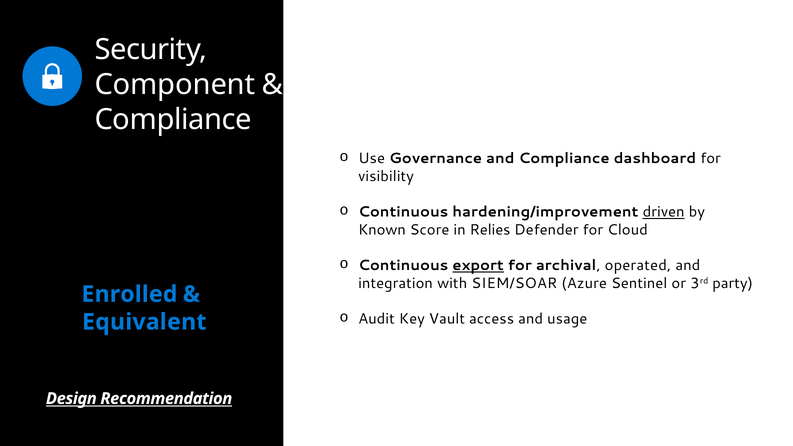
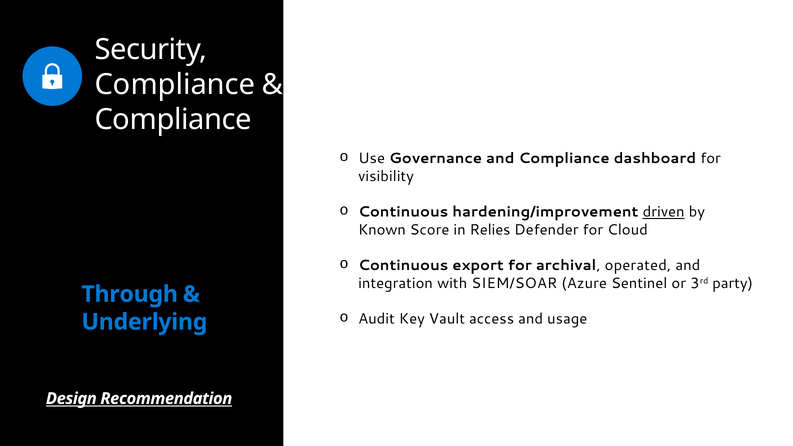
Component at (175, 85): Component -> Compliance
export underline: present -> none
Enrolled: Enrolled -> Through
Equivalent: Equivalent -> Underlying
